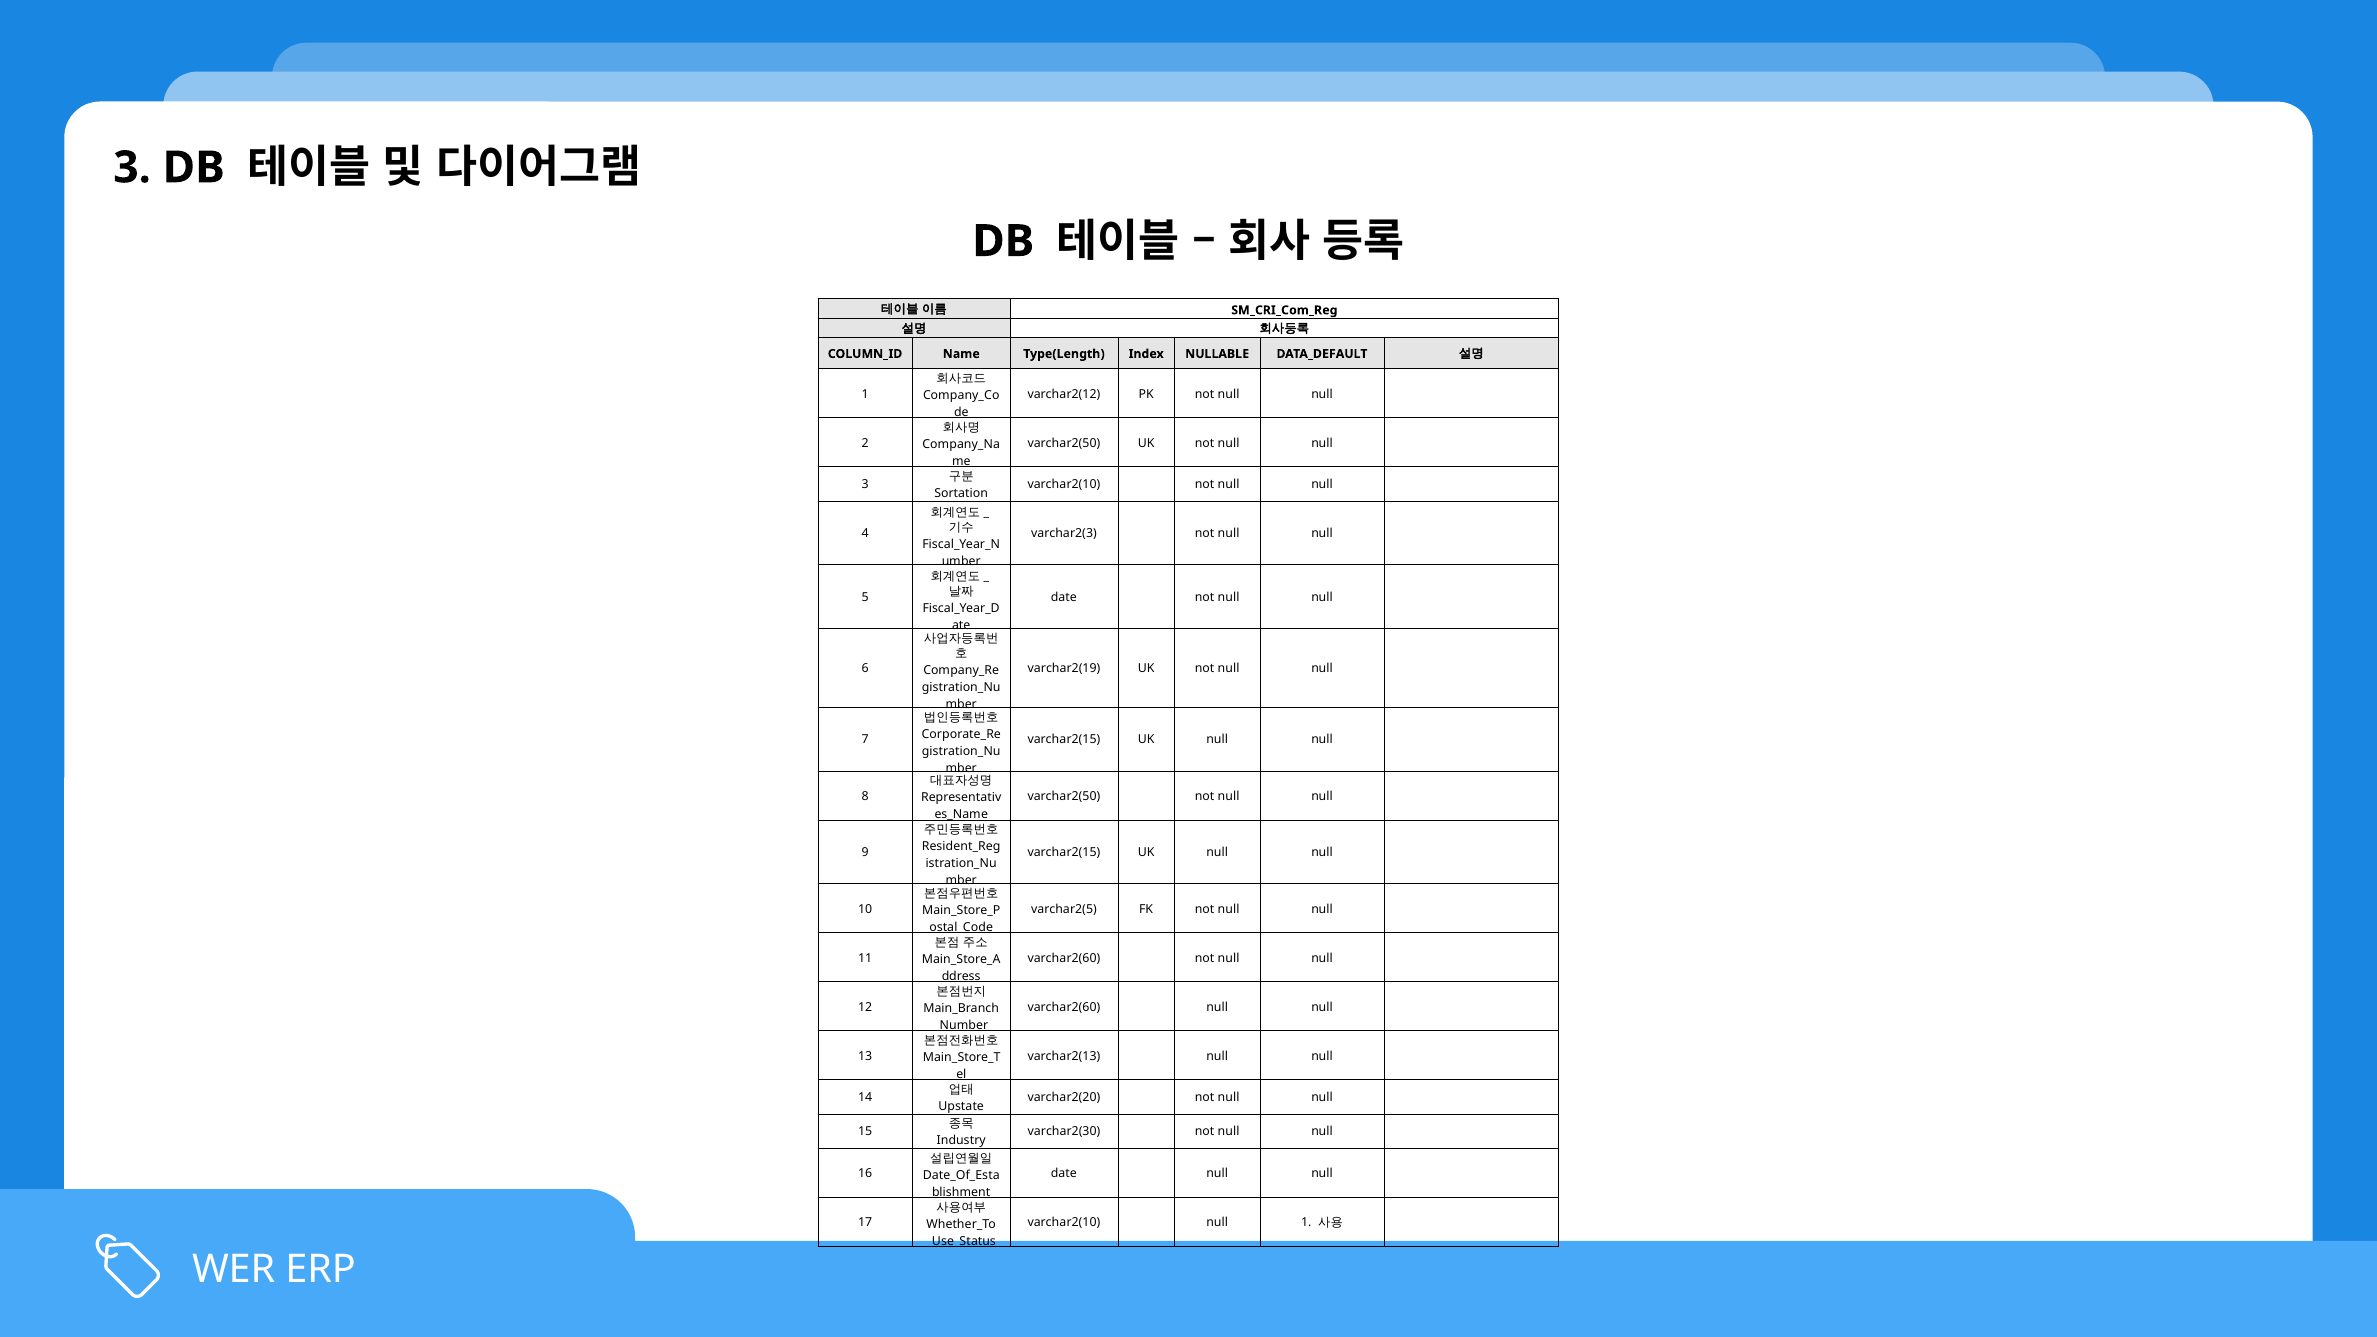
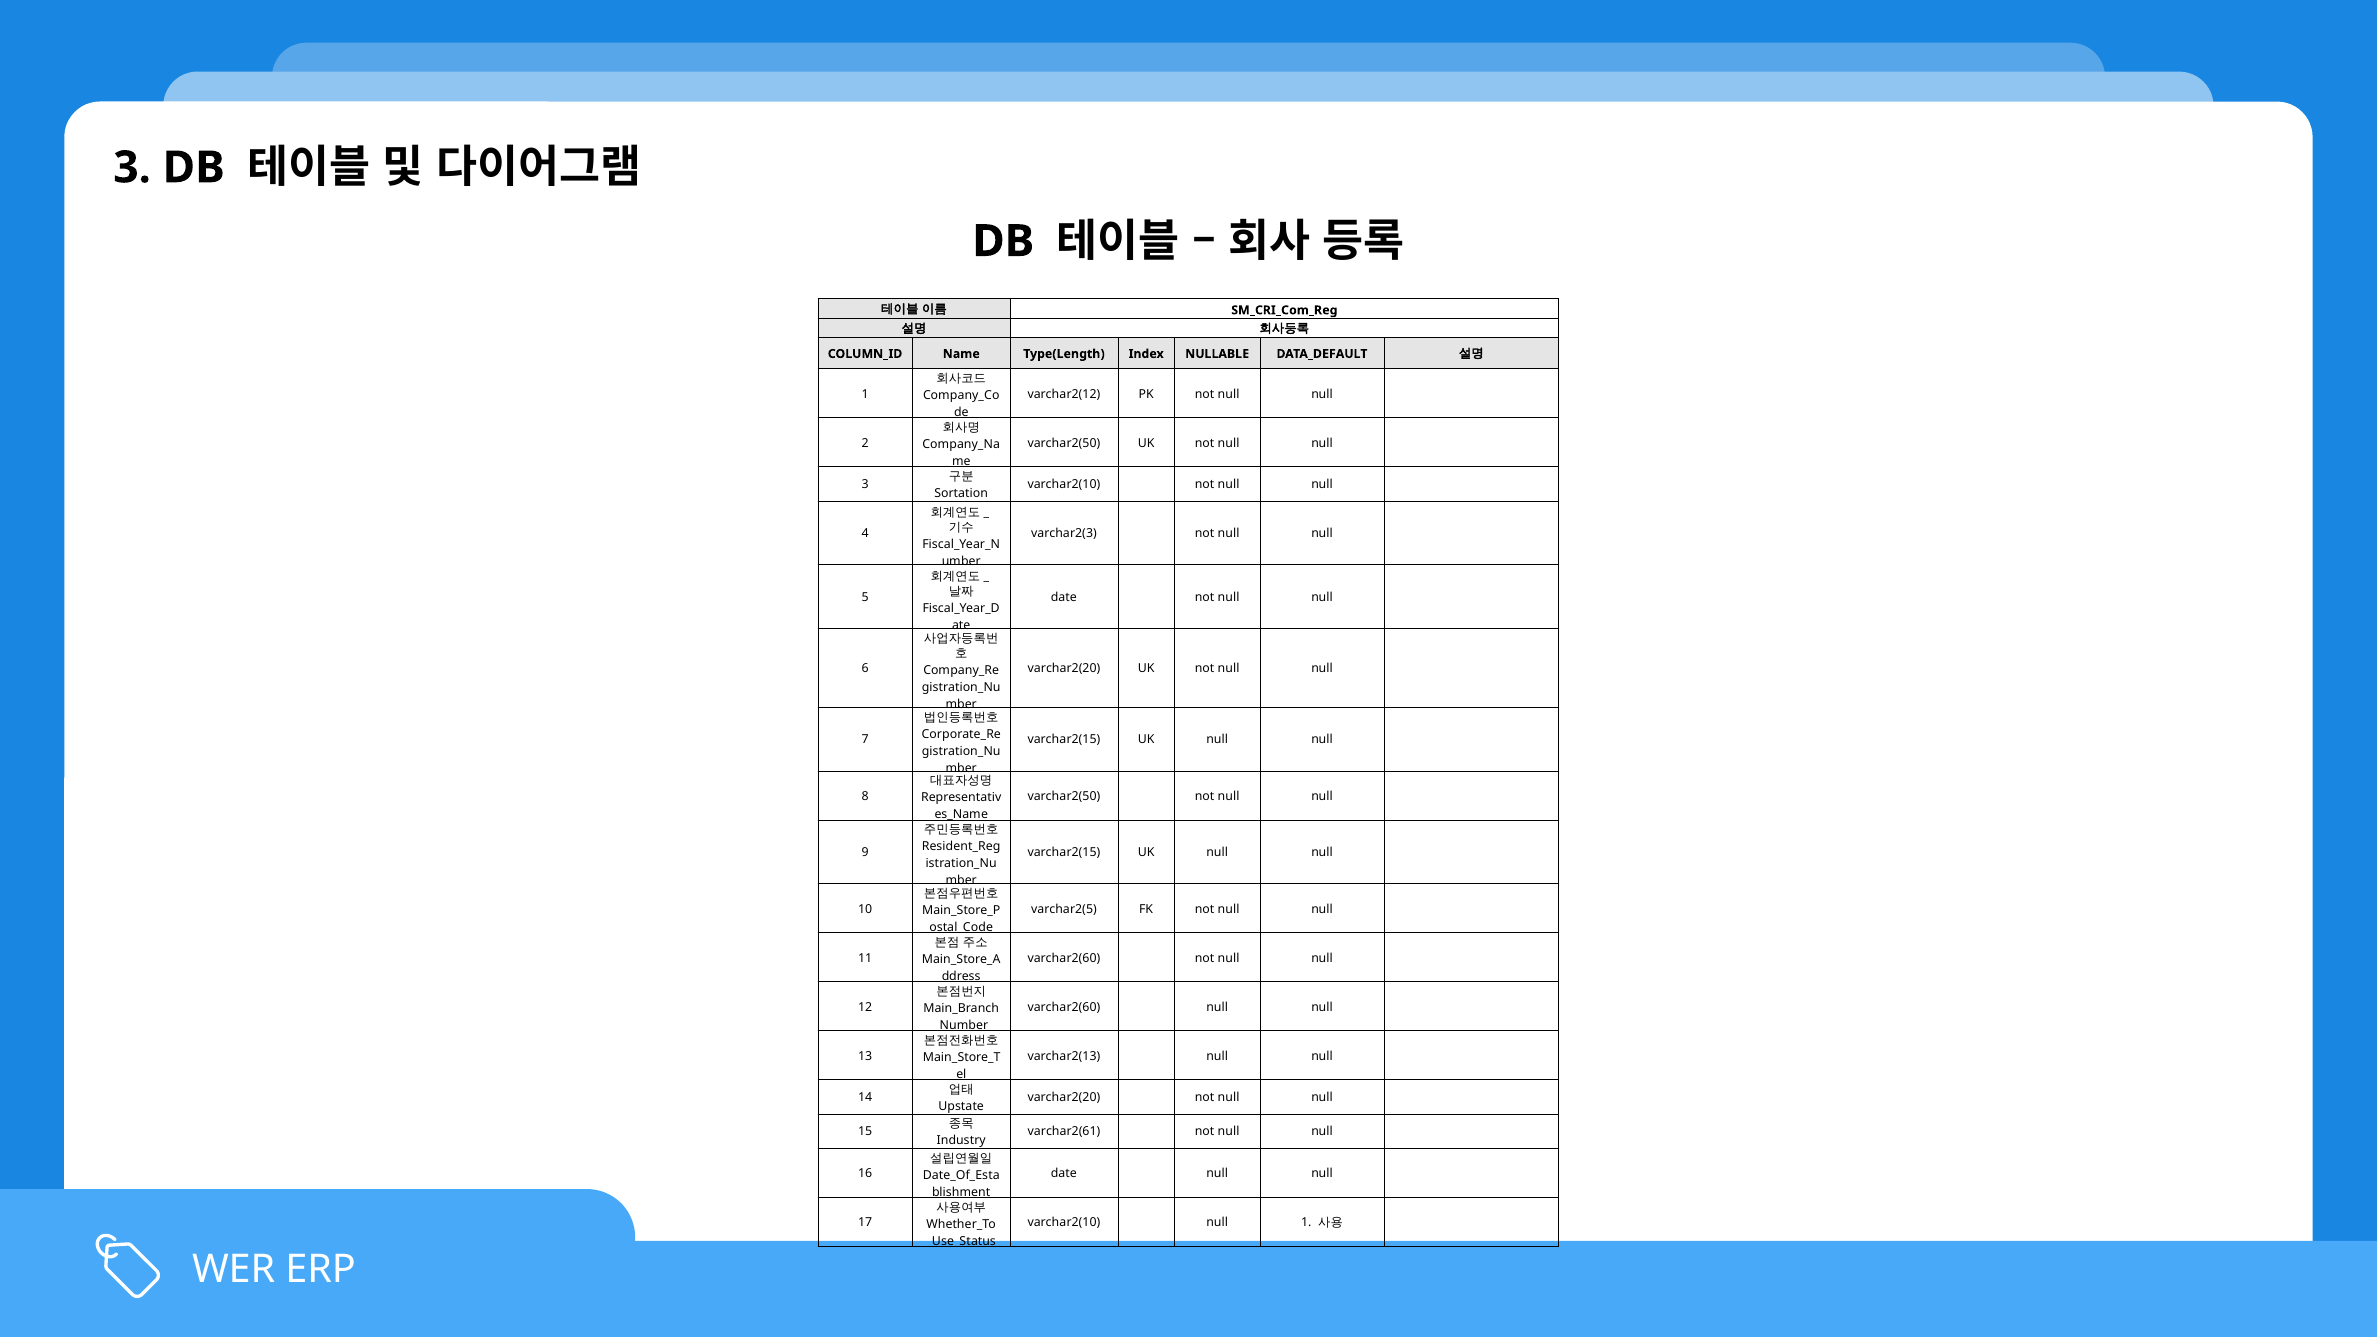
varchar2(19 at (1064, 669): varchar2(19 -> varchar2(20
varchar2(30: varchar2(30 -> varchar2(61
